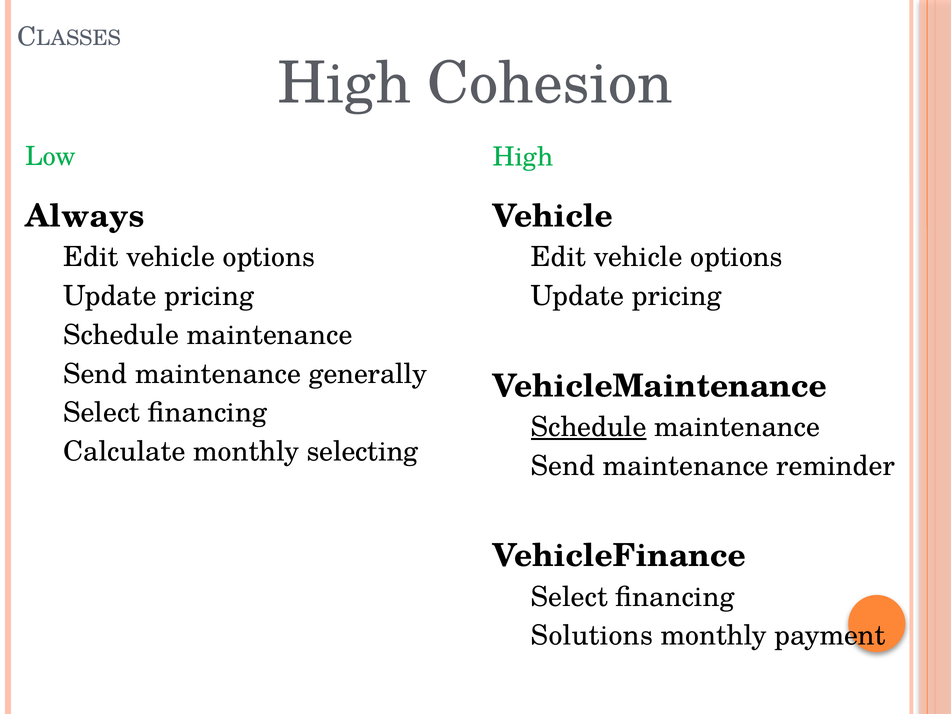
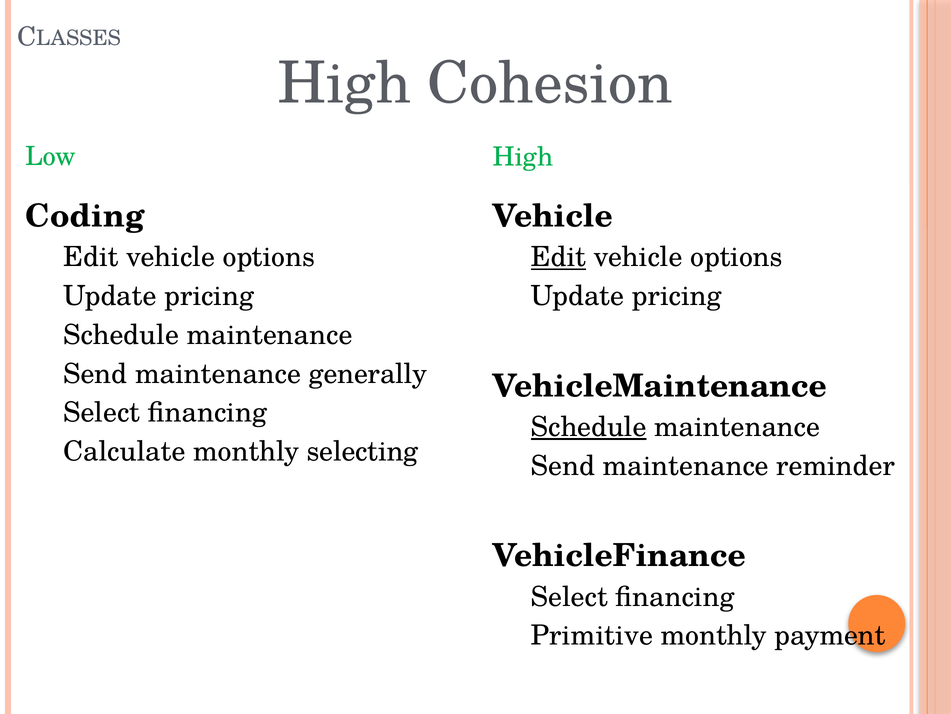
Always: Always -> Coding
Edit at (559, 257) underline: none -> present
Solutions: Solutions -> Primitive
